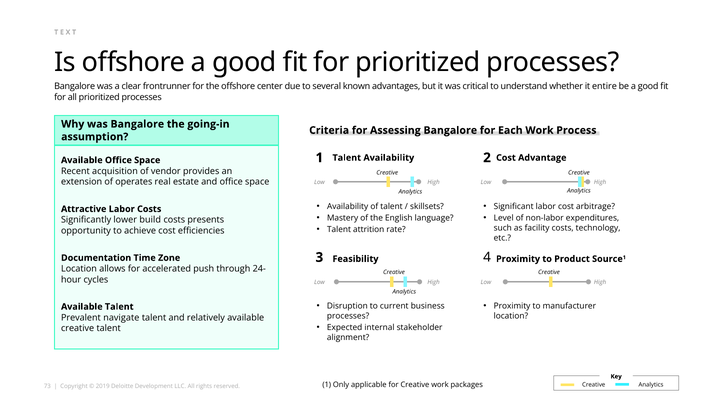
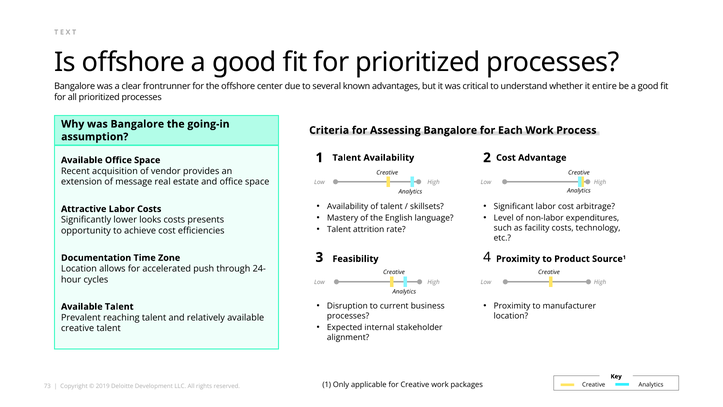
operates: operates -> message
build: build -> looks
navigate: navigate -> reaching
